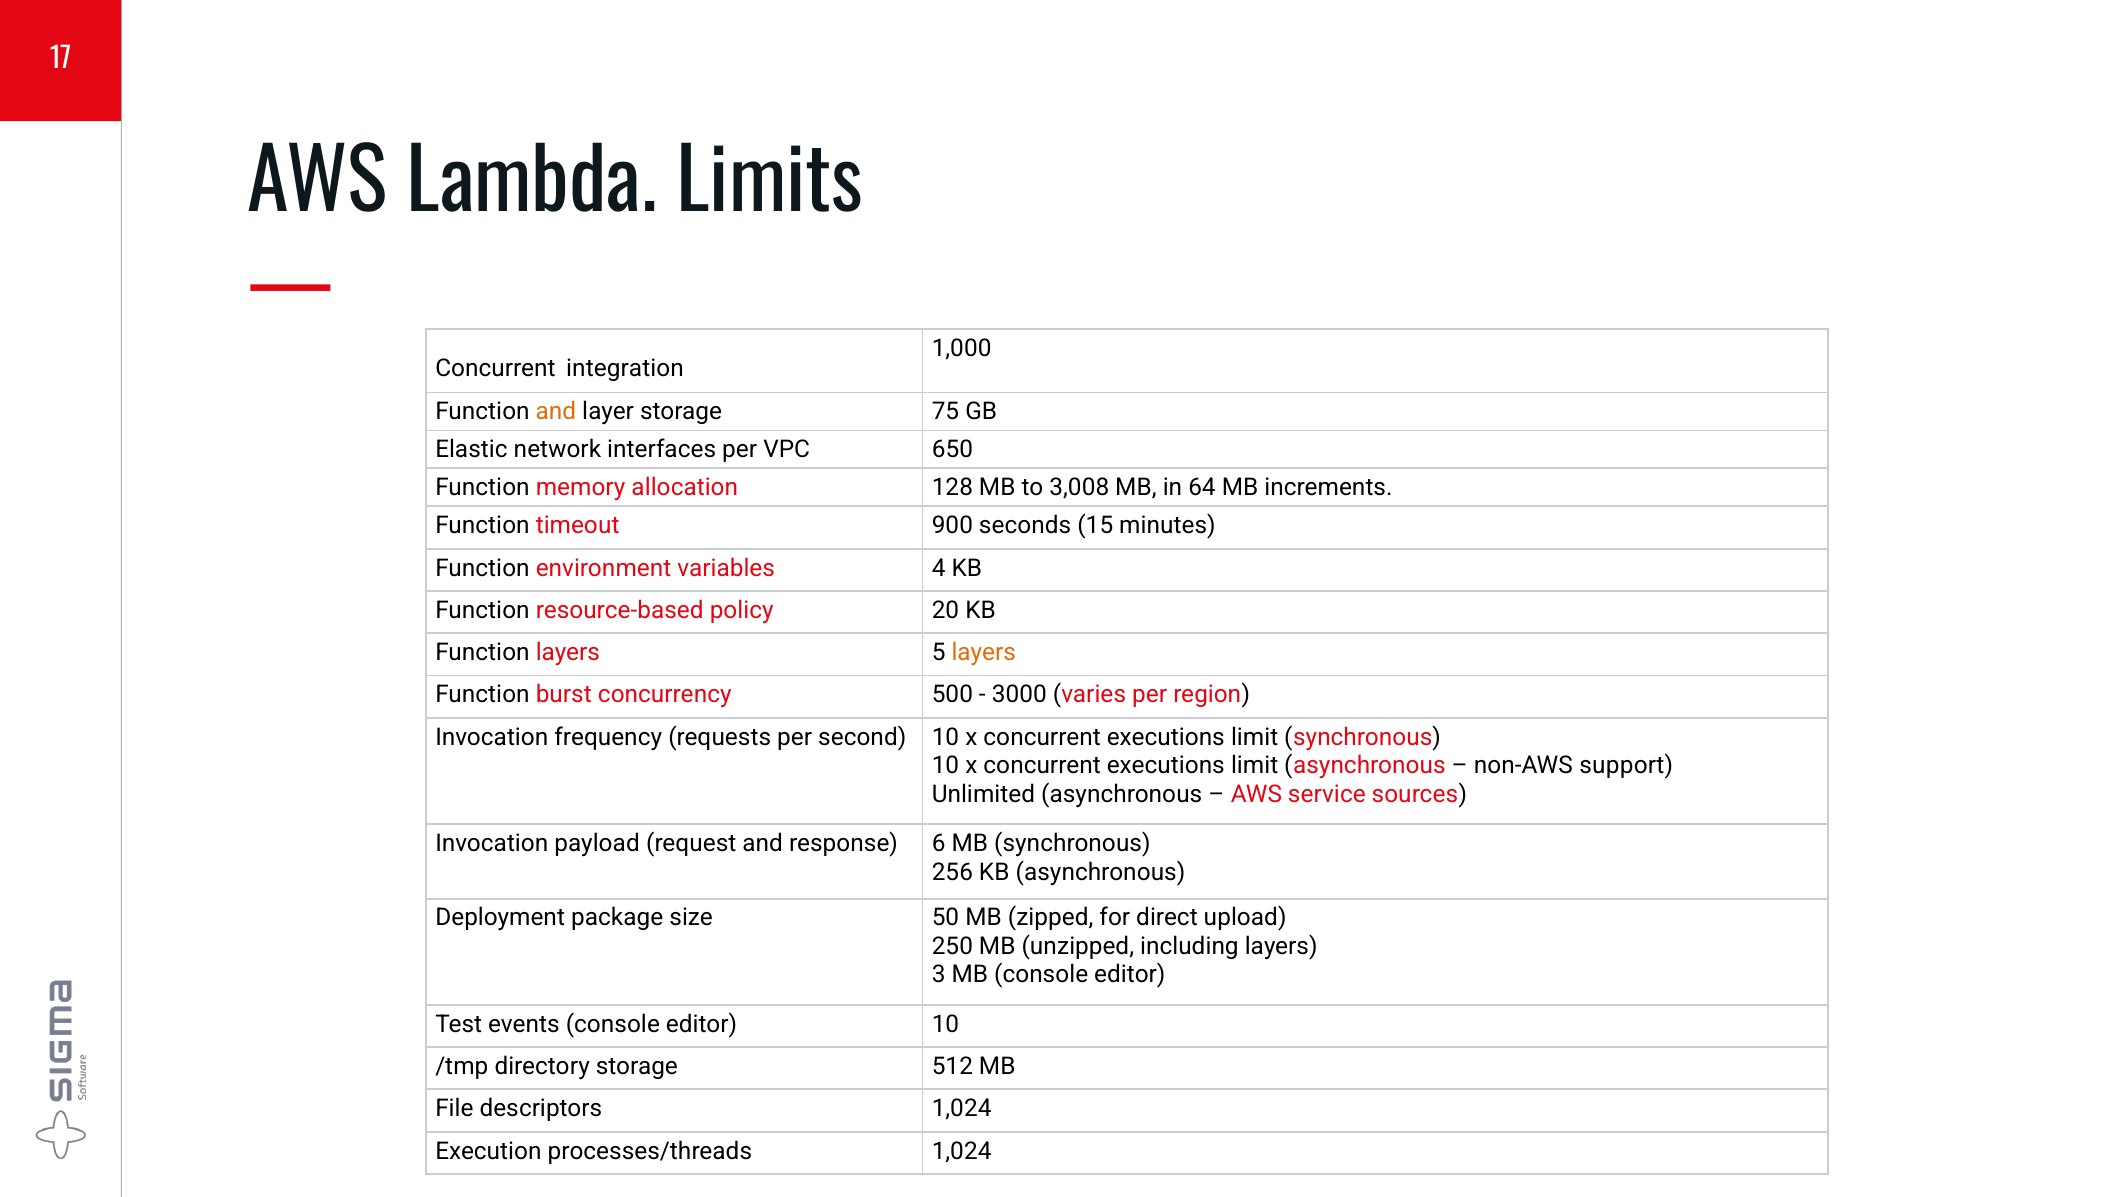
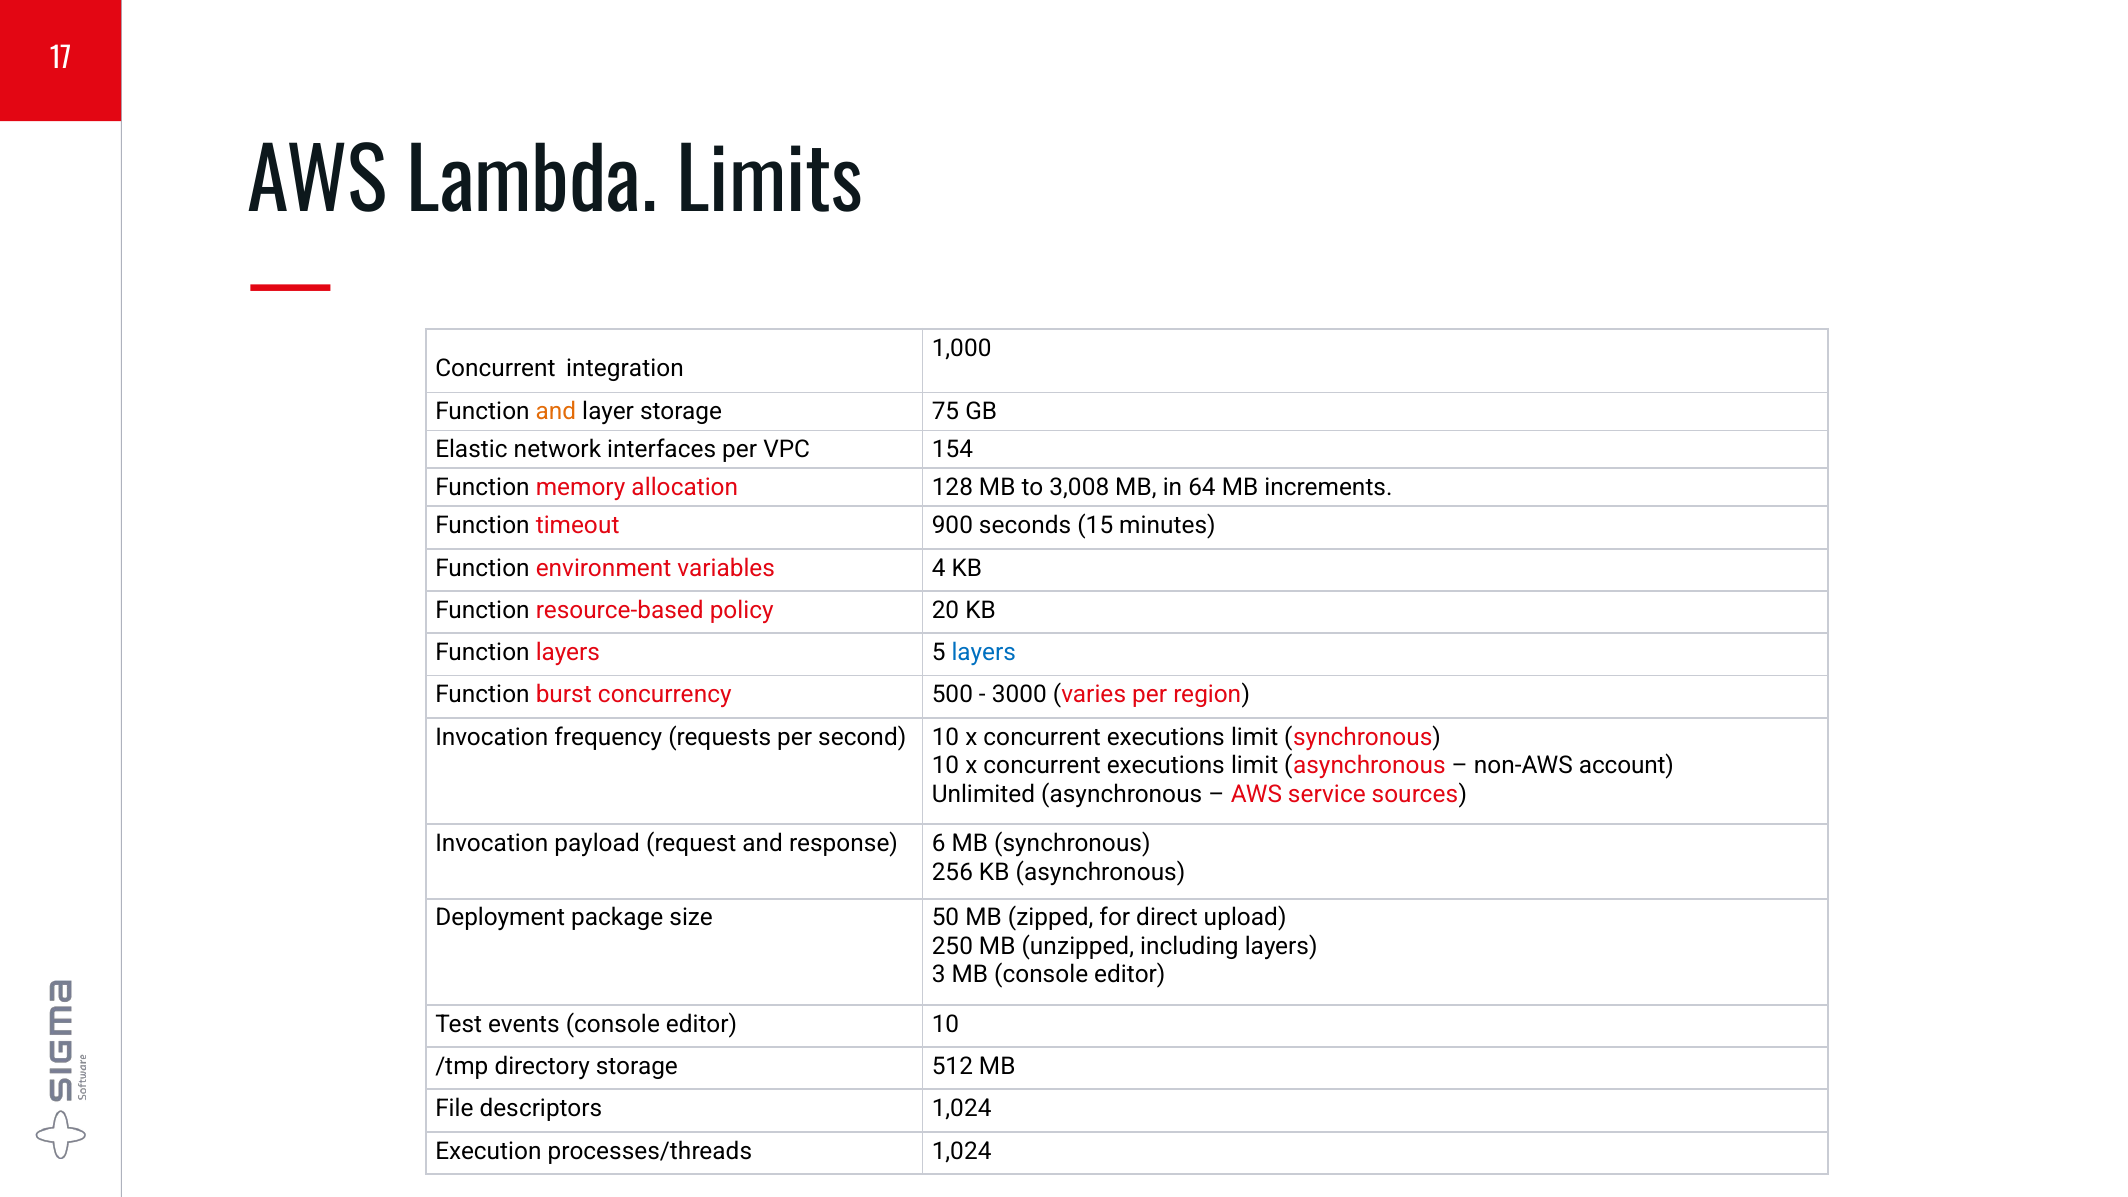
650: 650 -> 154
layers at (984, 653) colour: orange -> blue
support: support -> account
